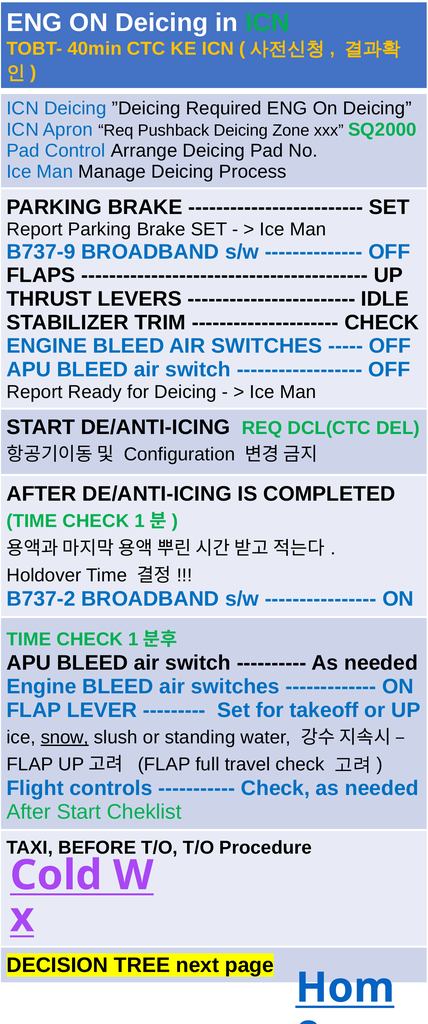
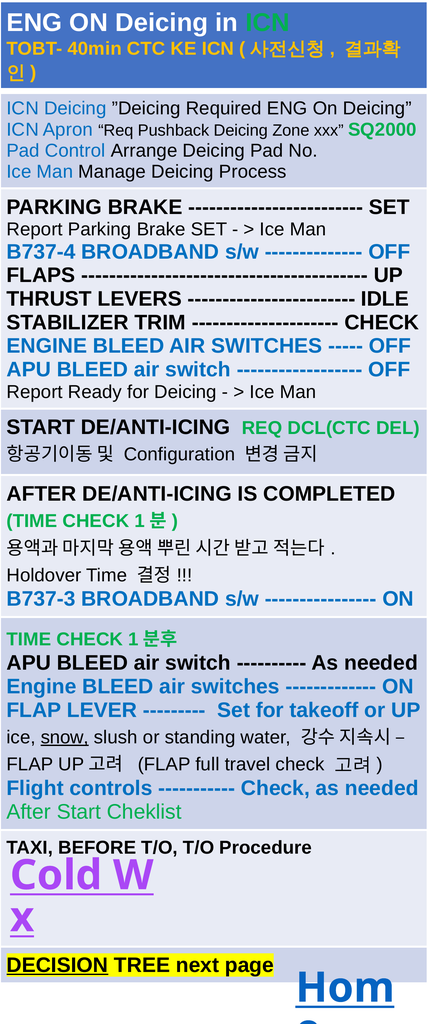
B737-9: B737-9 -> B737-4
B737-2: B737-2 -> B737-3
DECISION underline: none -> present
